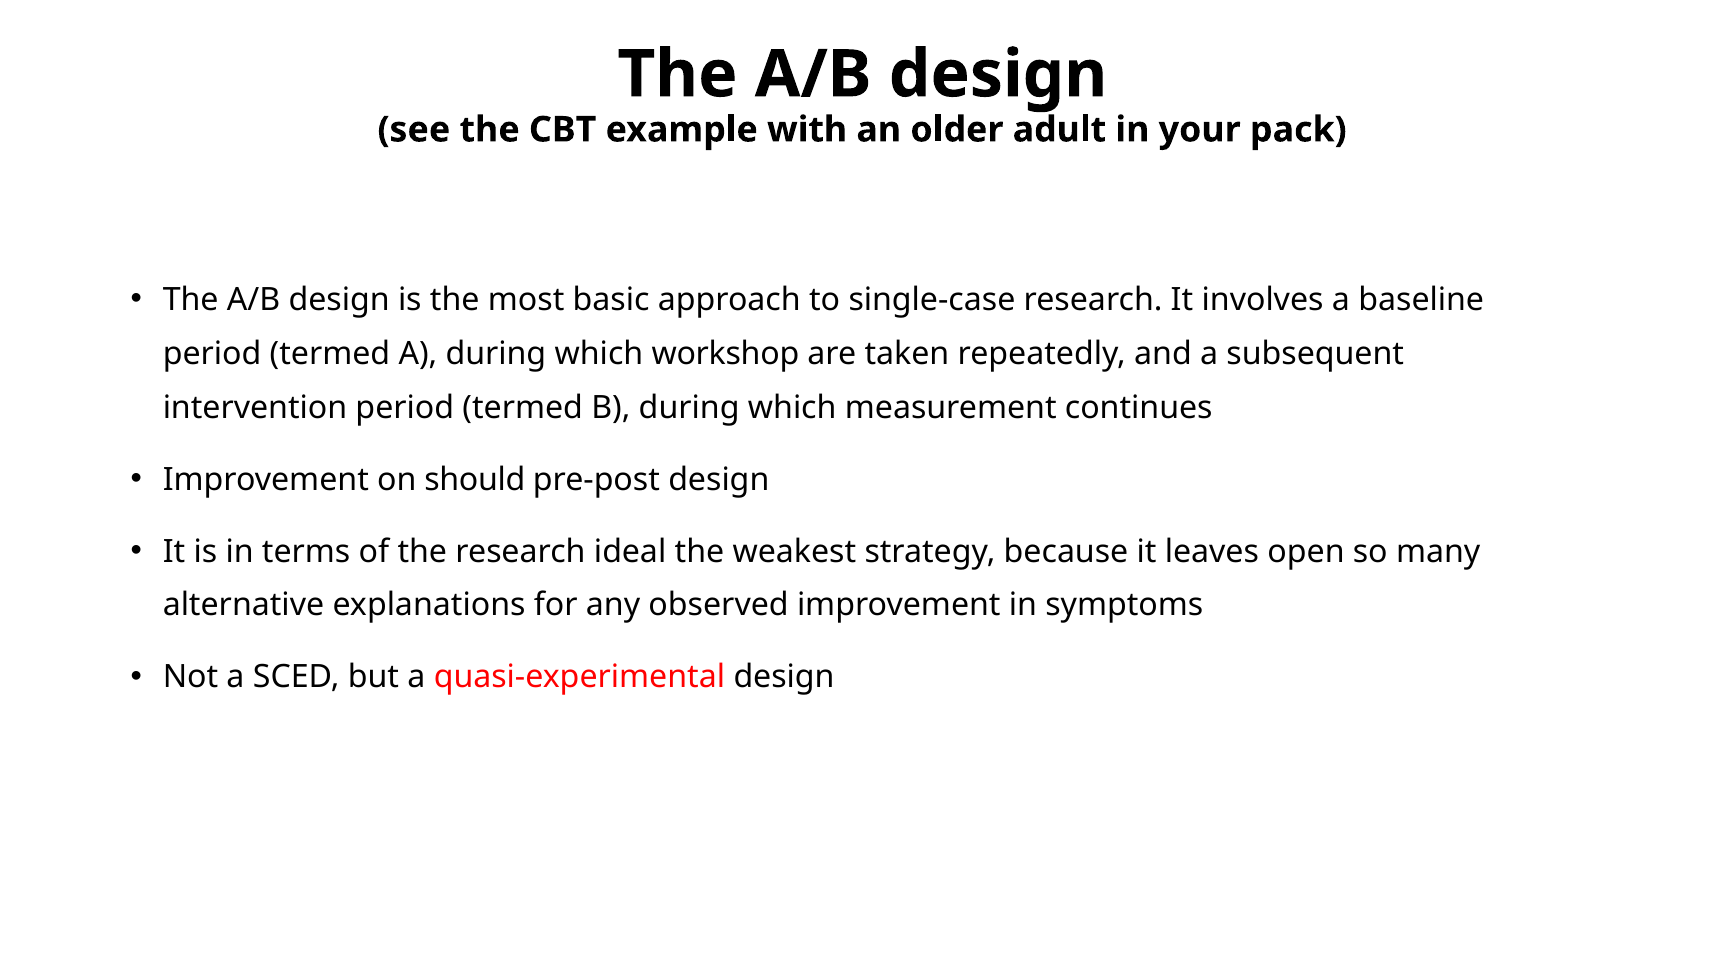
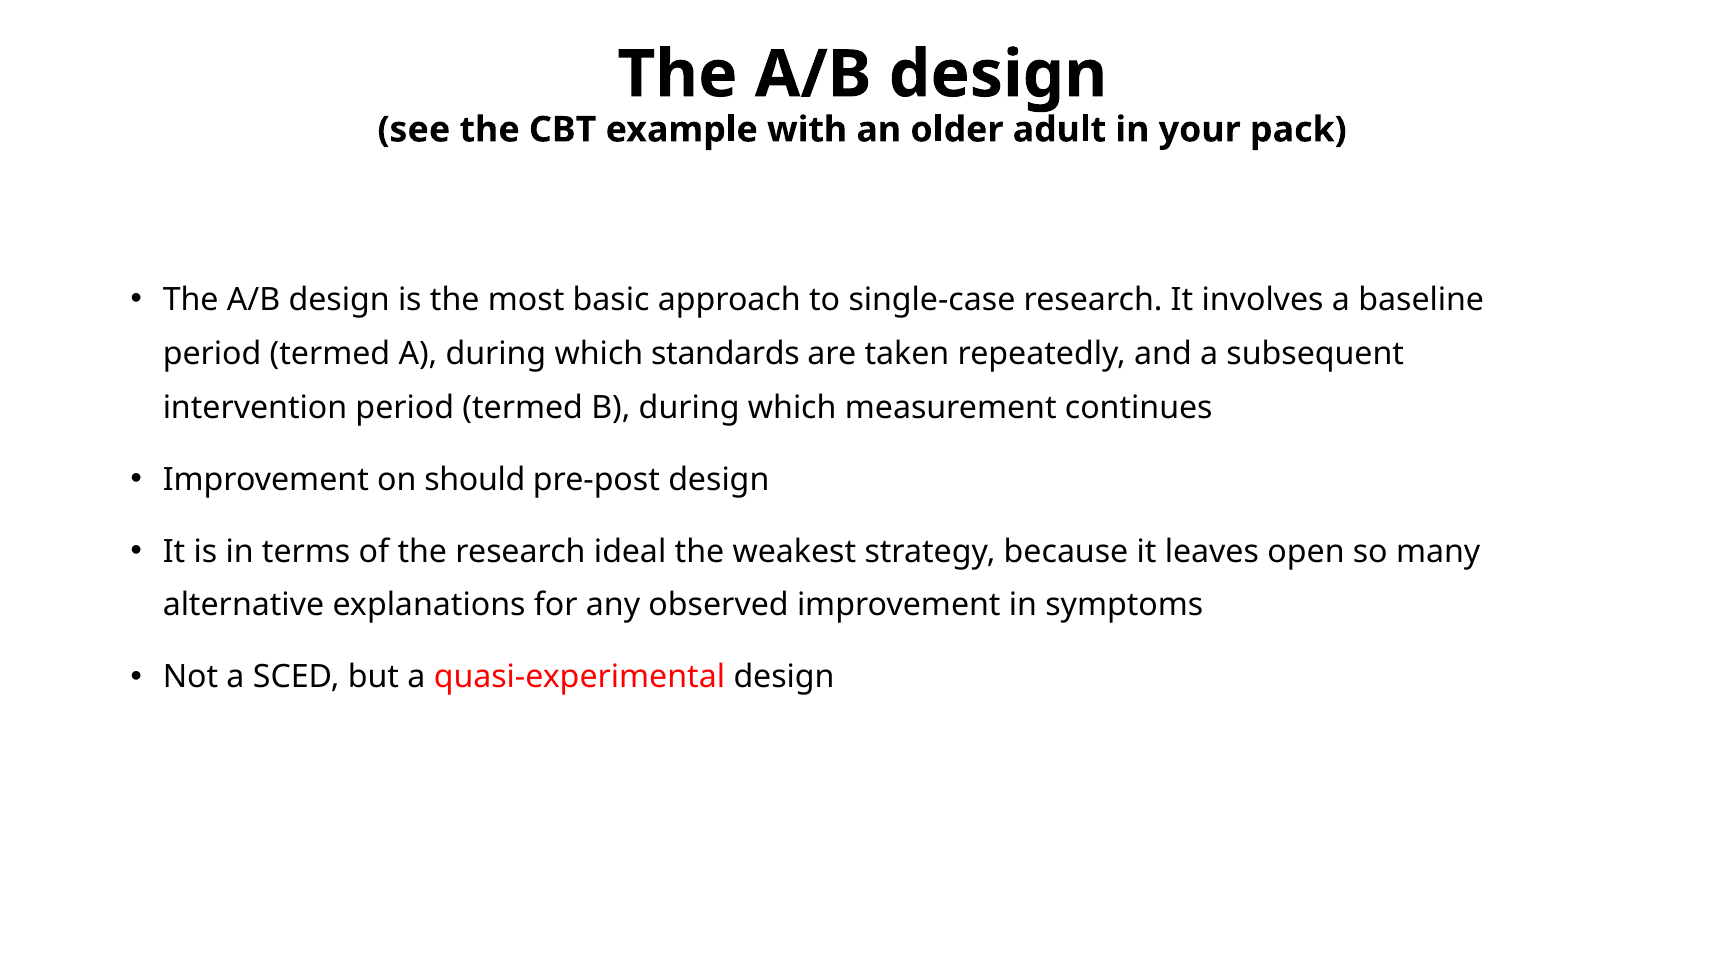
workshop: workshop -> standards
